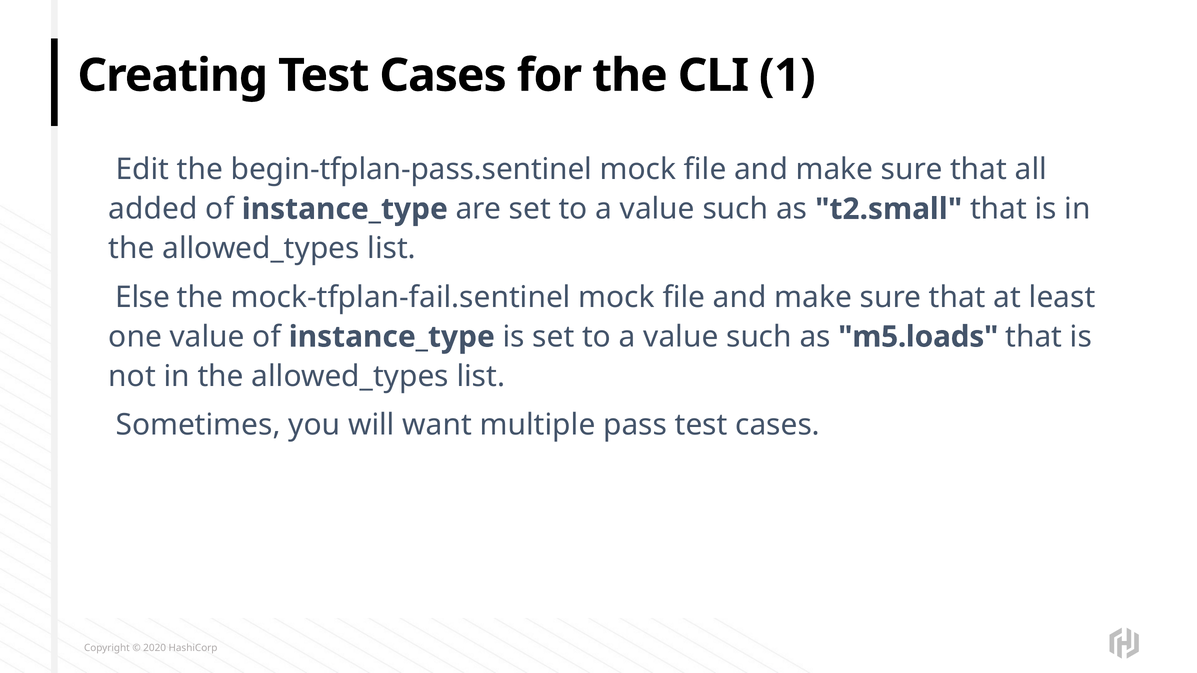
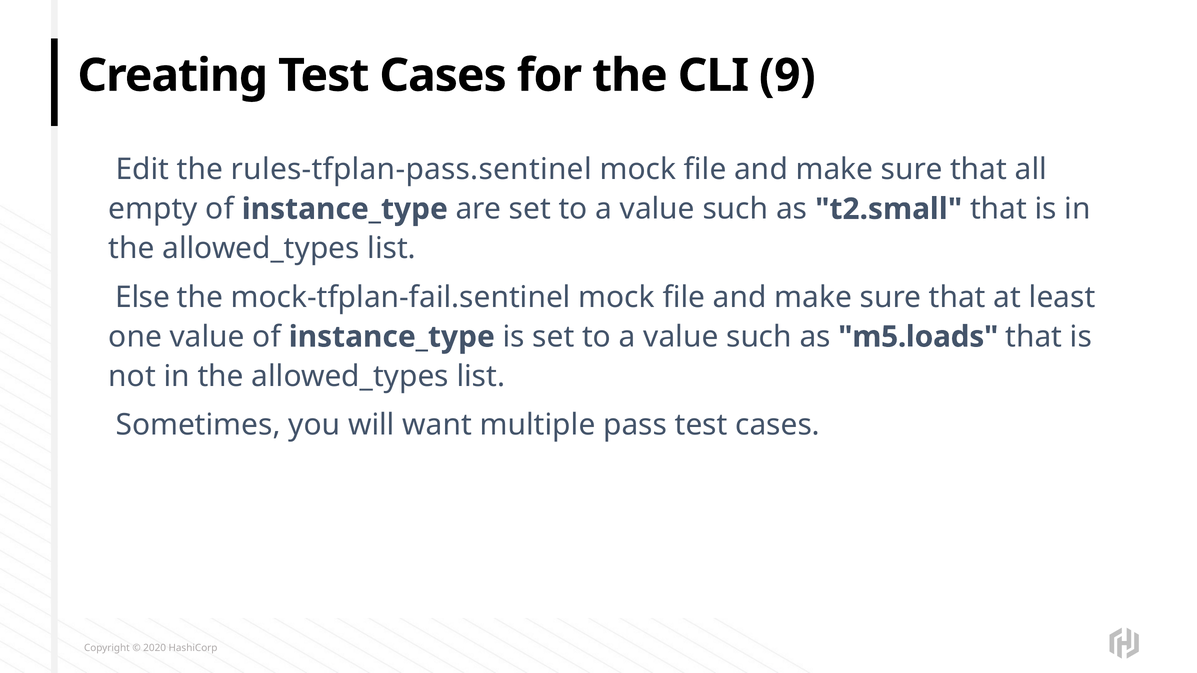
1: 1 -> 9
begin-tfplan-pass.sentinel: begin-tfplan-pass.sentinel -> rules-tfplan-pass.sentinel
added: added -> empty
